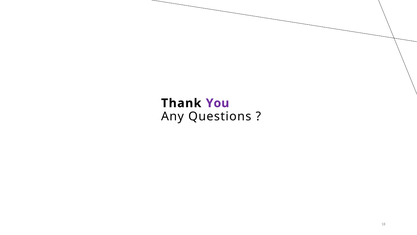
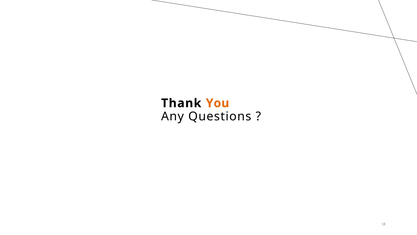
You colour: purple -> orange
